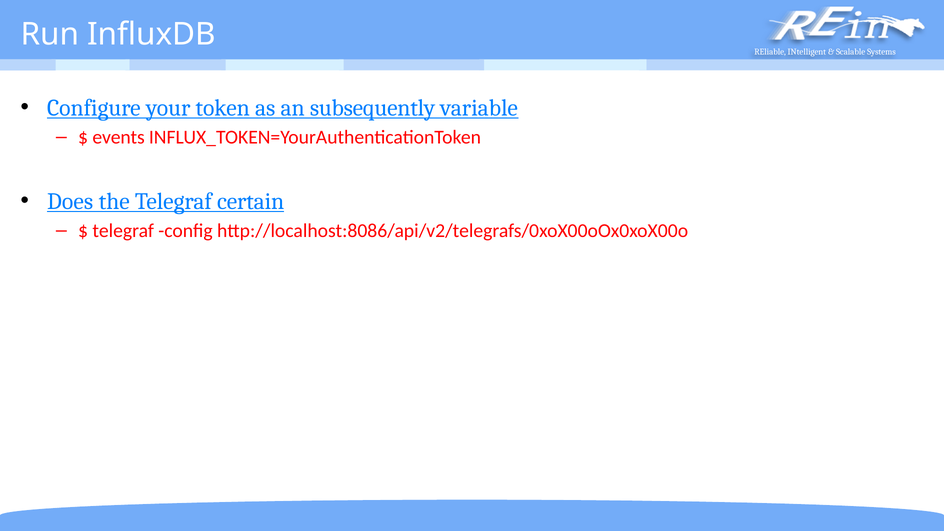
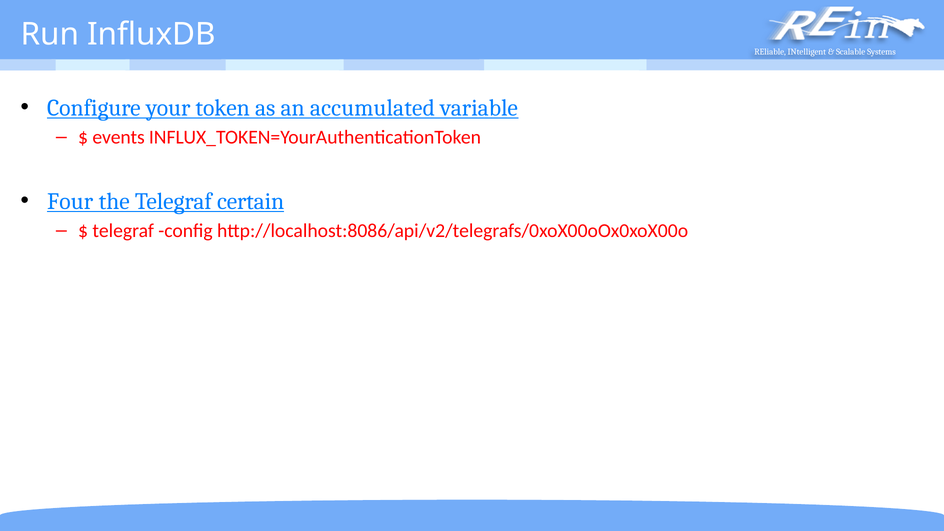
subsequently: subsequently -> accumulated
Does: Does -> Four
